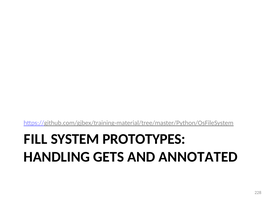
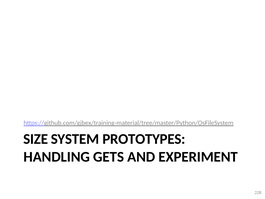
FILL: FILL -> SIZE
ANNOTATED: ANNOTATED -> EXPERIMENT
